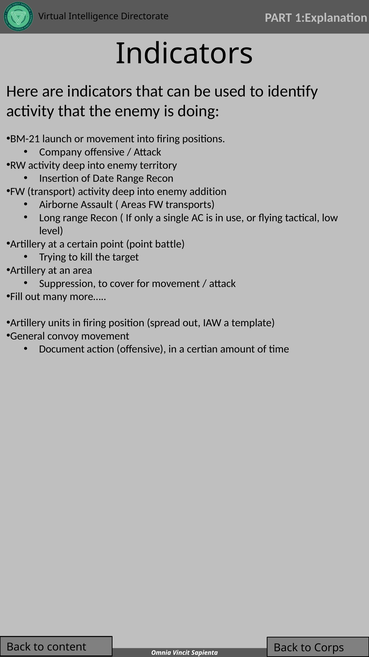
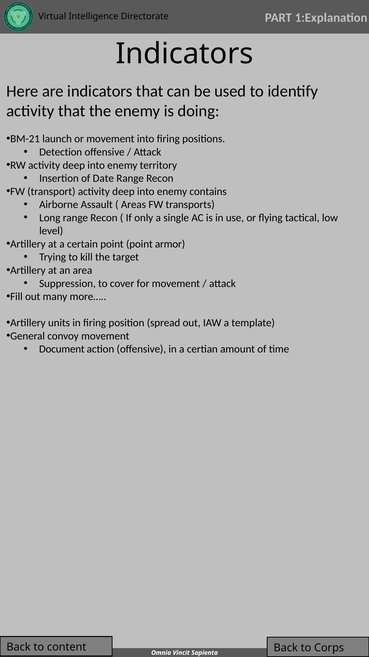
Company: Company -> Detection
addition: addition -> contains
battle: battle -> armor
